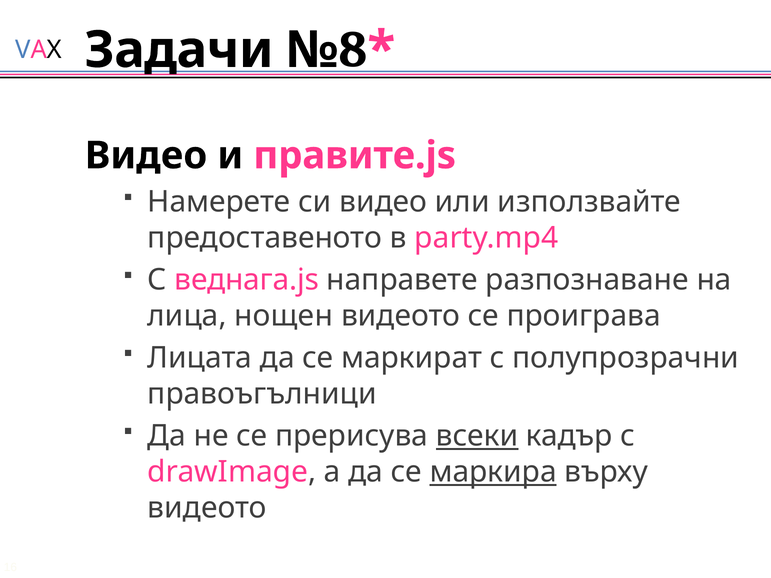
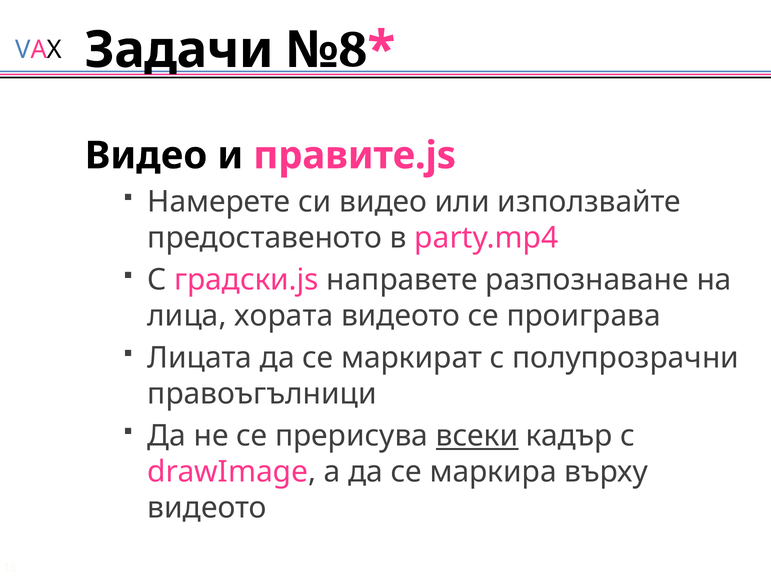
веднага.js: веднага.js -> градски.js
нощен: нощен -> хората
маркира underline: present -> none
